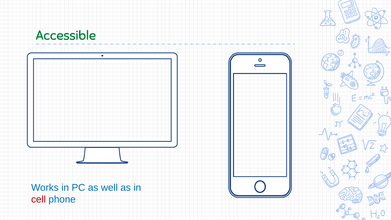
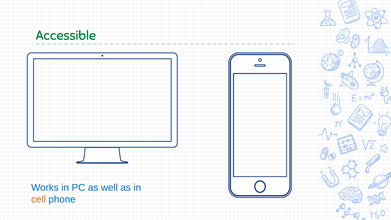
cell colour: red -> orange
